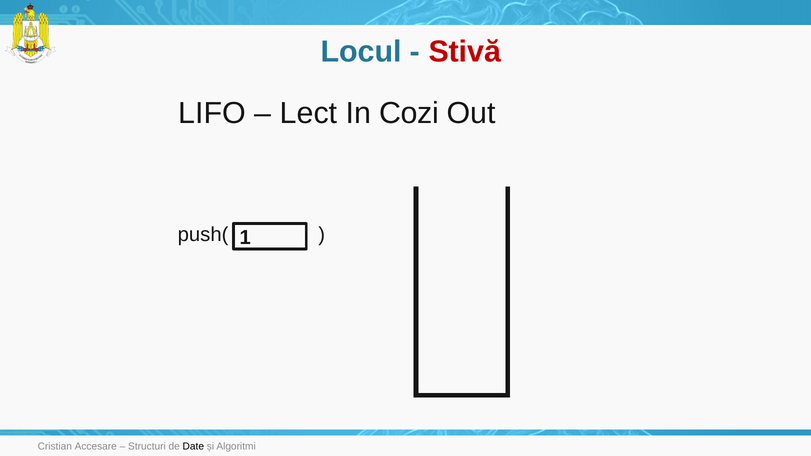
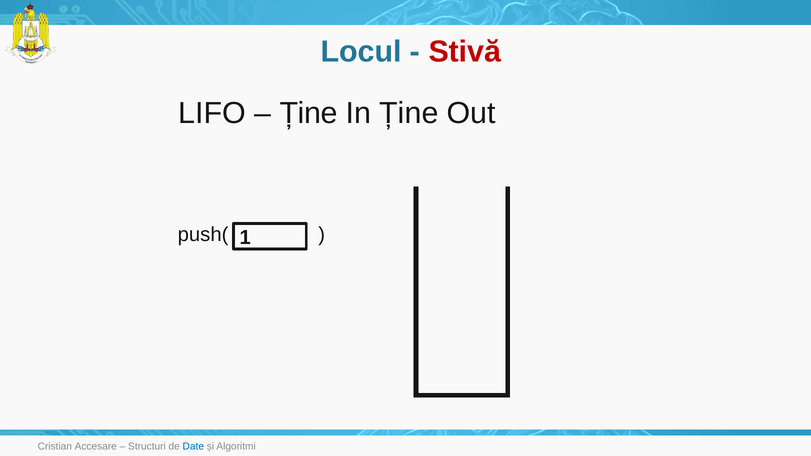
Lect at (308, 113): Lect -> Ține
In Cozi: Cozi -> Ține
Date colour: black -> blue
